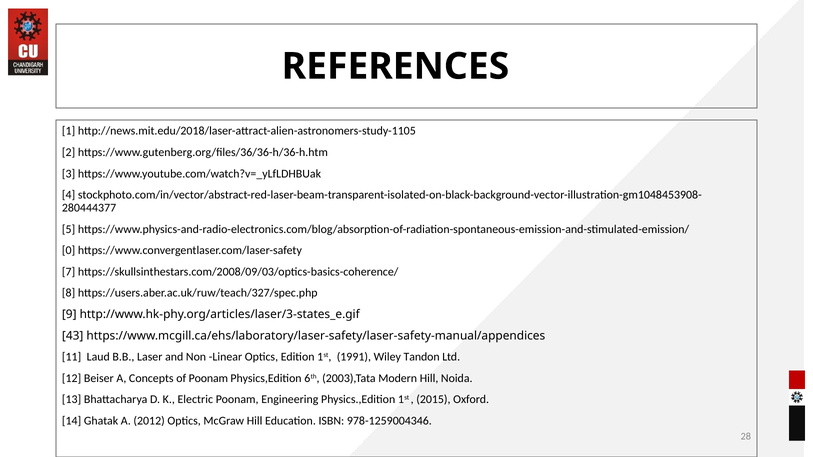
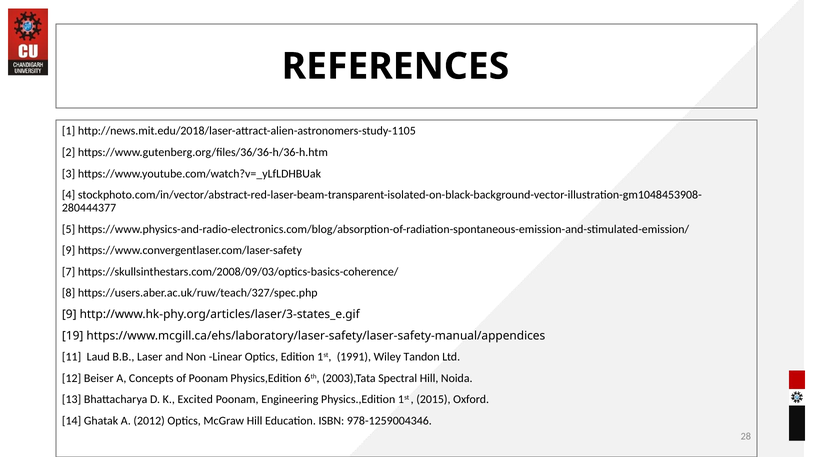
0 at (69, 251): 0 -> 9
43: 43 -> 19
Modern: Modern -> Spectral
Electric: Electric -> Excited
